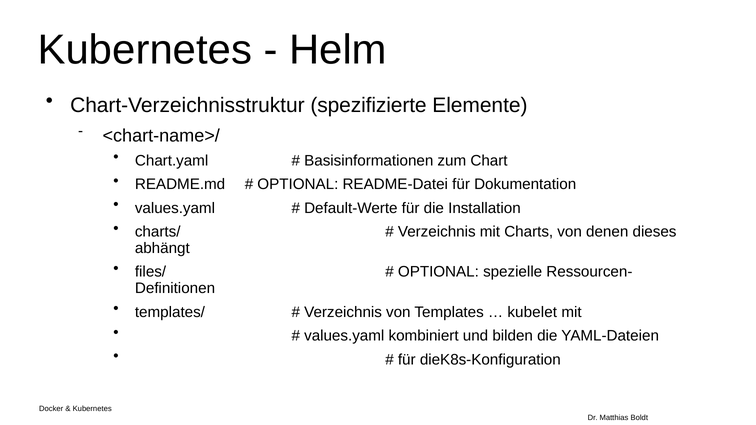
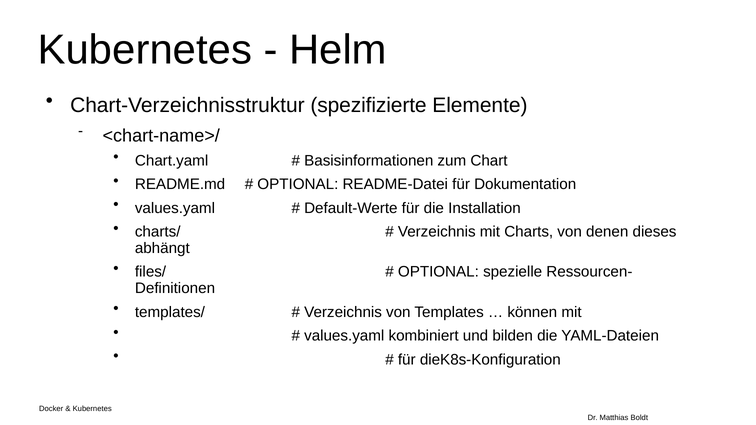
kubelet: kubelet -> können
